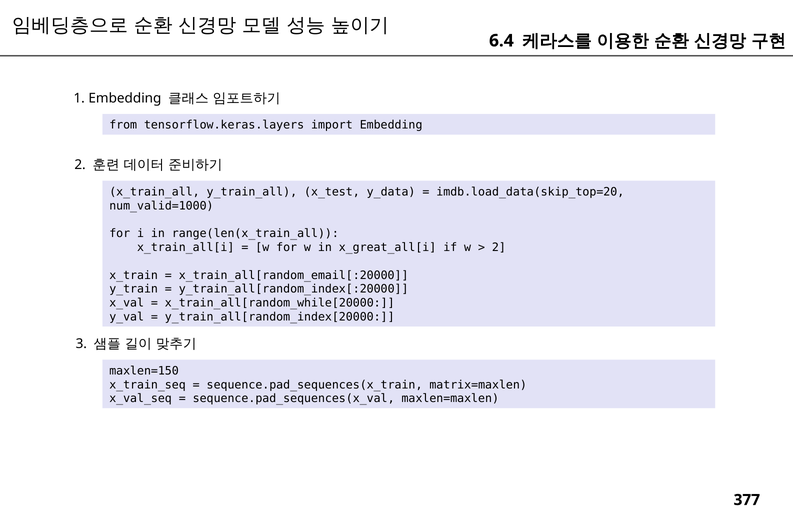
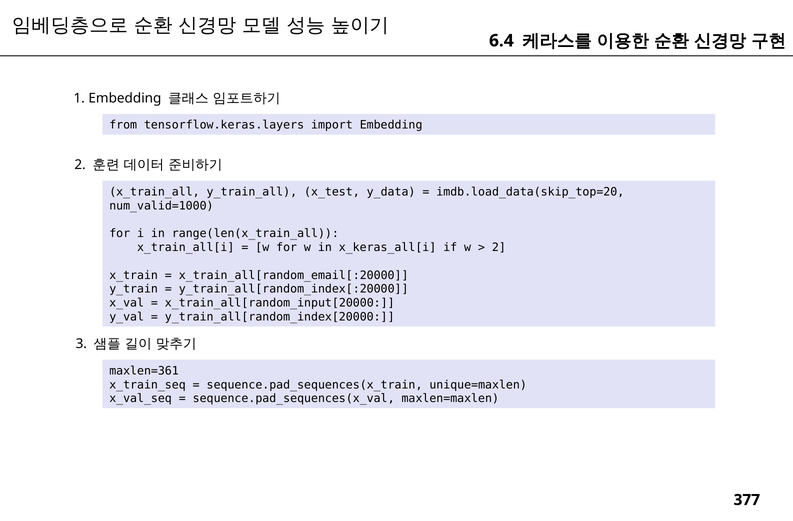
x_great_all[i: x_great_all[i -> x_keras_all[i
x_train_all[random_while[20000: x_train_all[random_while[20000 -> x_train_all[random_input[20000
maxlen=150: maxlen=150 -> maxlen=361
matrix=maxlen: matrix=maxlen -> unique=maxlen
